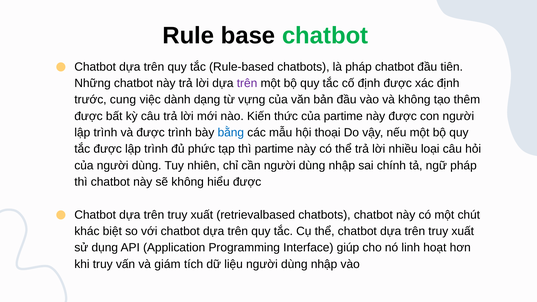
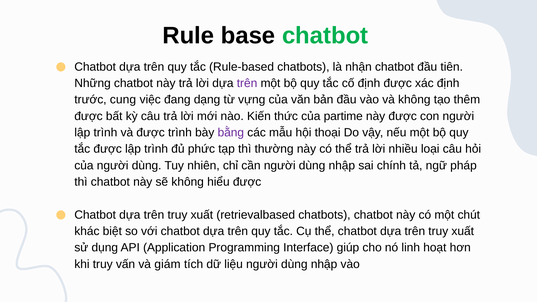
là pháp: pháp -> nhận
dành: dành -> đang
bằng colour: blue -> purple
thì partime: partime -> thường
